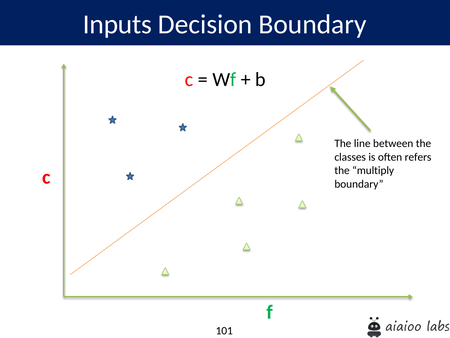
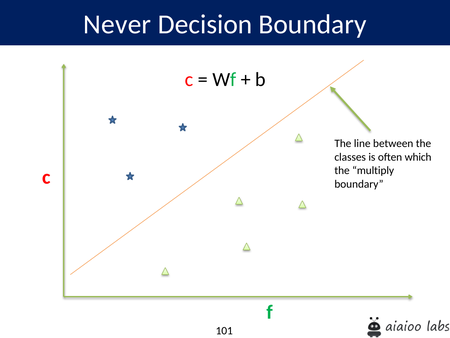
Inputs: Inputs -> Never
refers: refers -> which
